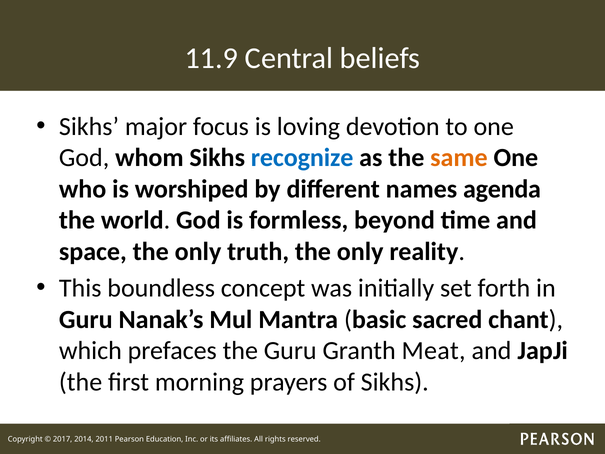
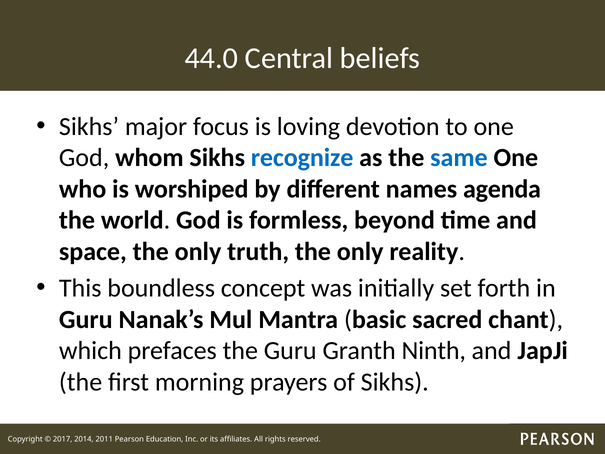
11.9: 11.9 -> 44.0
same colour: orange -> blue
Meat: Meat -> Ninth
